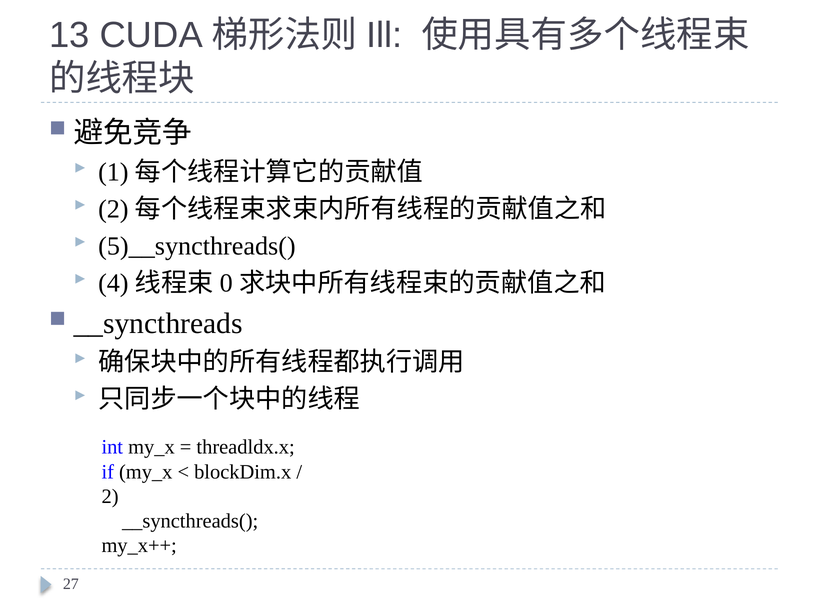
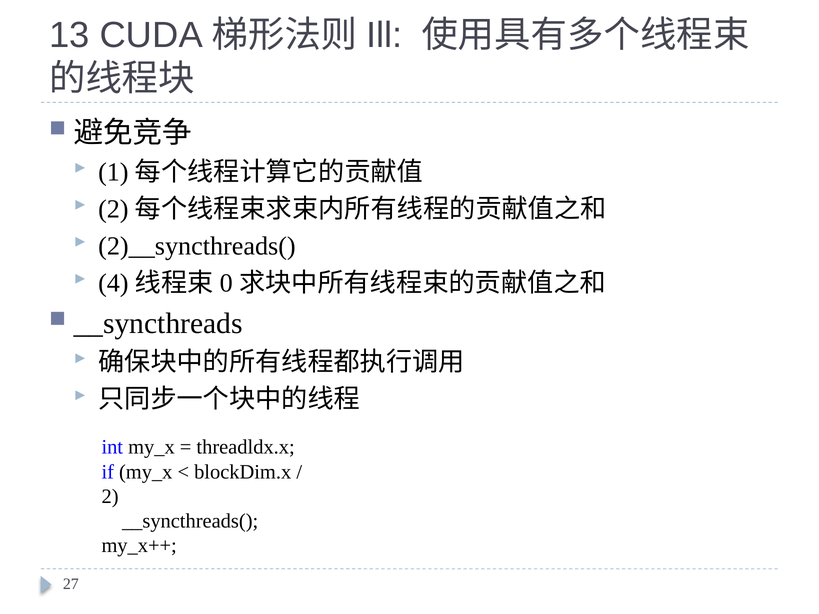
5)__syncthreads(: 5)__syncthreads( -> 2)__syncthreads(
